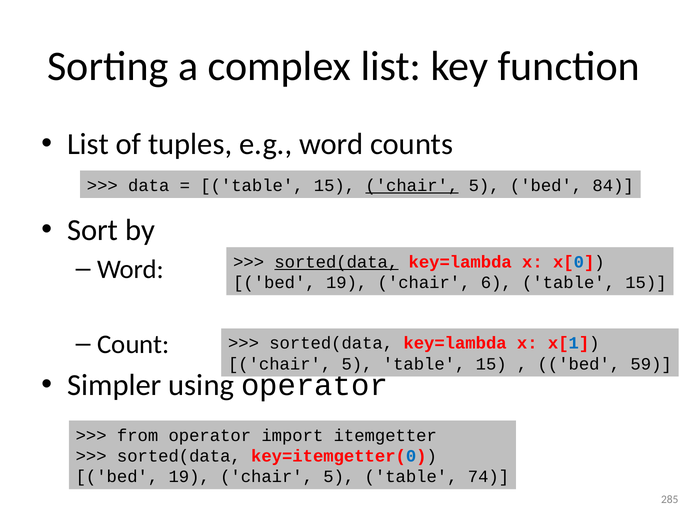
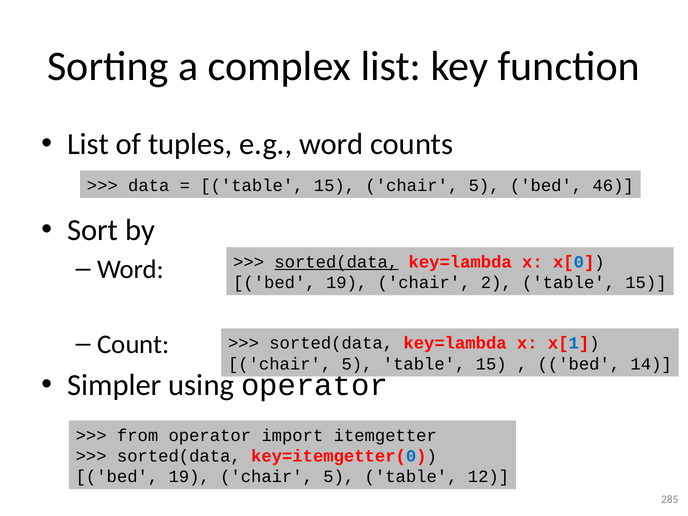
chair at (412, 186) underline: present -> none
84: 84 -> 46
6: 6 -> 2
59: 59 -> 14
74: 74 -> 12
